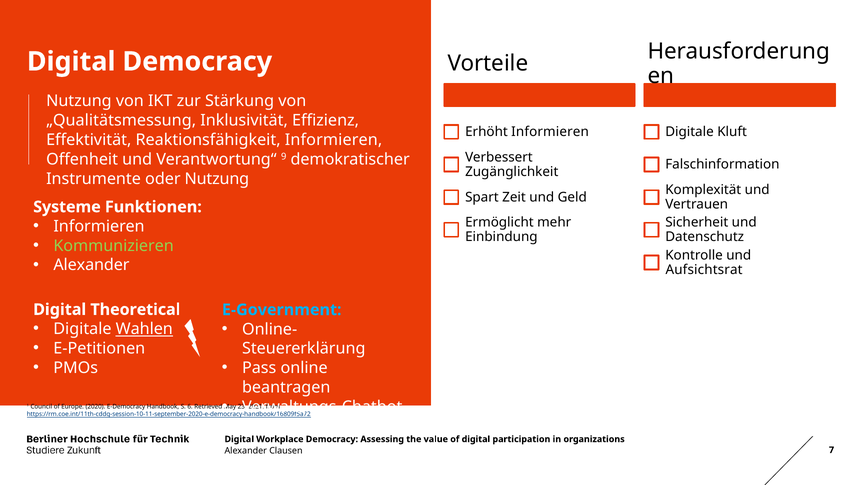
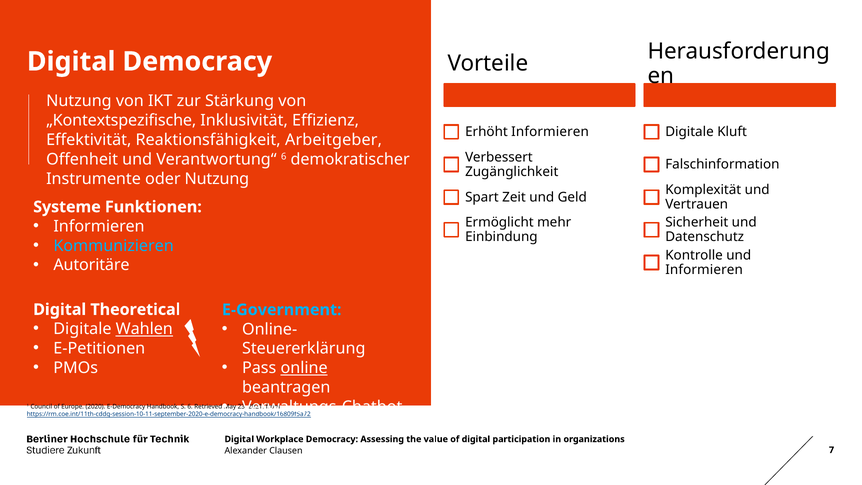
„Qualitätsmessung: „Qualitätsmessung -> „Kontextspezifische
Reaktionsfähigkeit Informieren: Informieren -> Arbeitgeber
Verantwortung“ 9: 9 -> 6
Kommunizieren colour: light green -> light blue
Alexander at (91, 265): Alexander -> Autoritäre
Aufsichtsrat at (704, 270): Aufsichtsrat -> Informieren
online underline: none -> present
